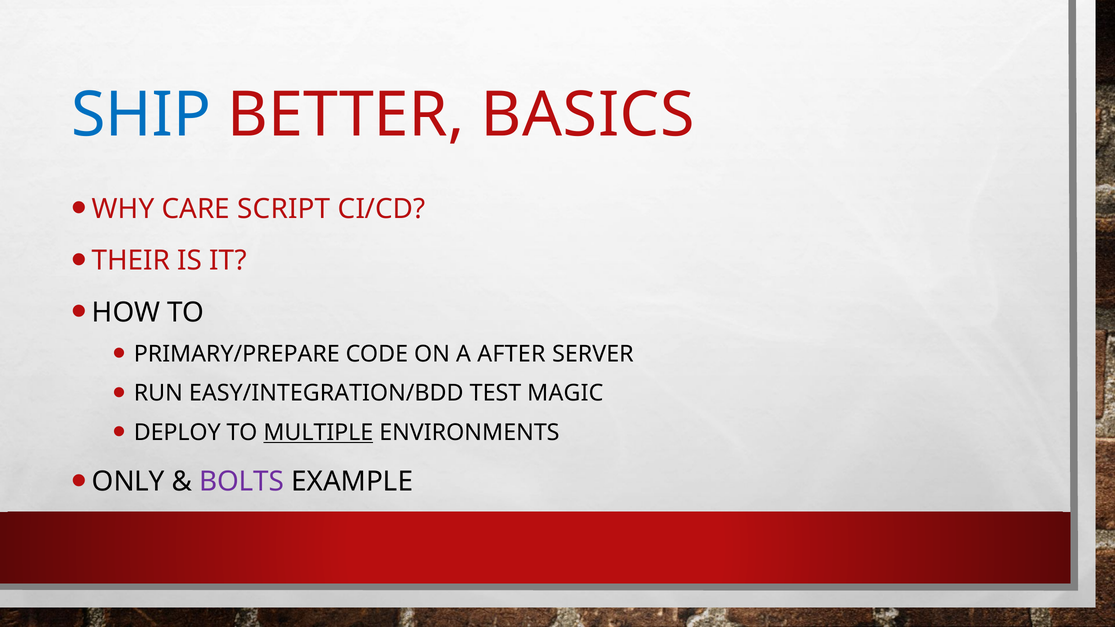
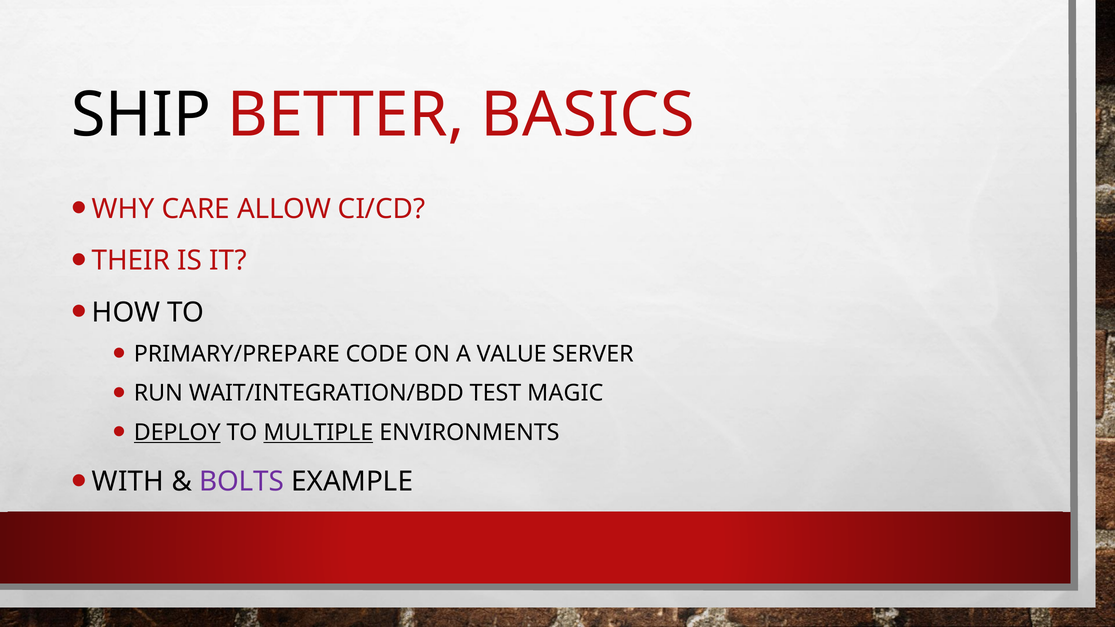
SHIP colour: blue -> black
SCRIPT: SCRIPT -> ALLOW
AFTER: AFTER -> VALUE
EASY/INTEGRATION/BDD: EASY/INTEGRATION/BDD -> WAIT/INTEGRATION/BDD
DEPLOY underline: none -> present
ONLY: ONLY -> WITH
